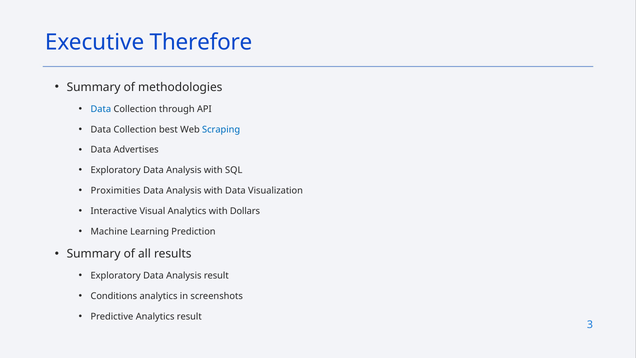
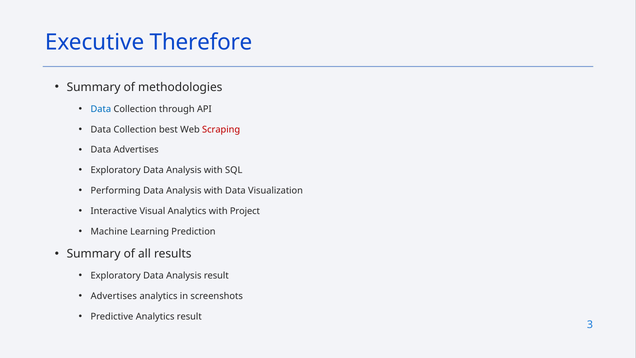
Scraping colour: blue -> red
Proximities: Proximities -> Performing
Dollars: Dollars -> Project
Conditions at (114, 296): Conditions -> Advertises
